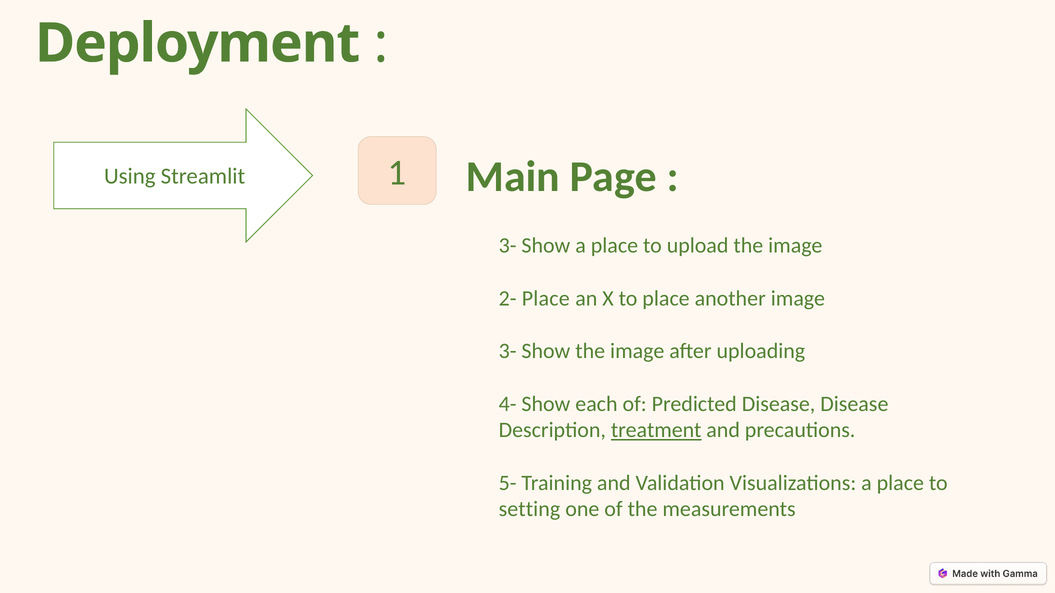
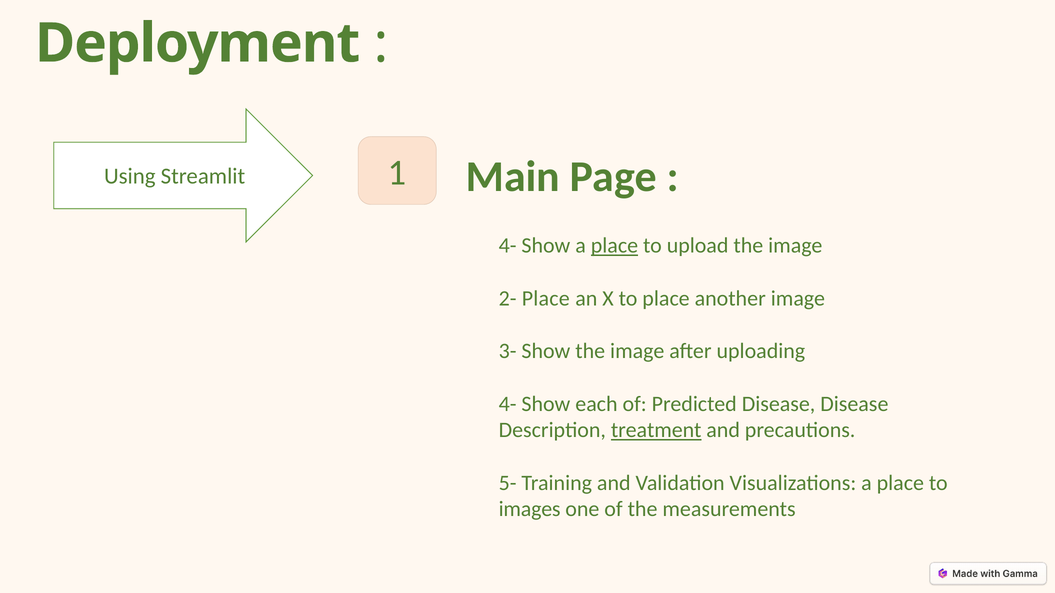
3- at (508, 246): 3- -> 4-
place at (614, 246) underline: none -> present
setting: setting -> images
